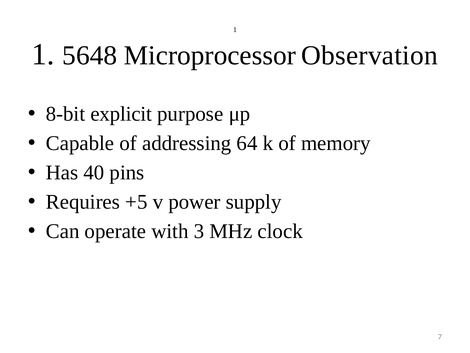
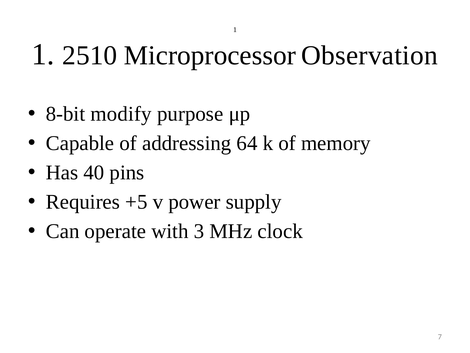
5648: 5648 -> 2510
explicit: explicit -> modify
